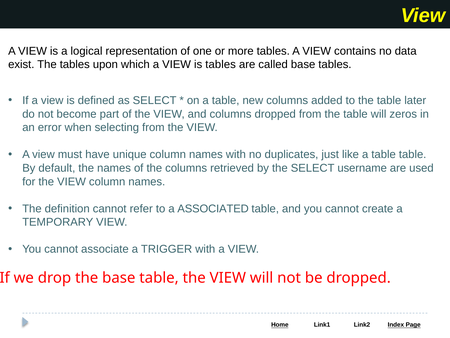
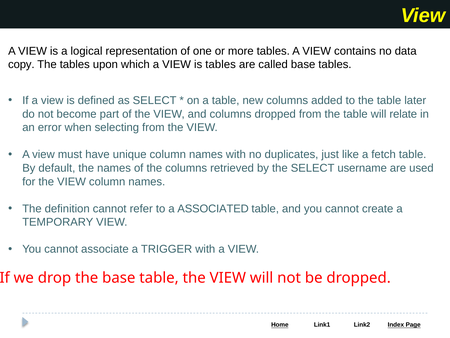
exist: exist -> copy
zeros: zeros -> relate
like a table: table -> fetch
